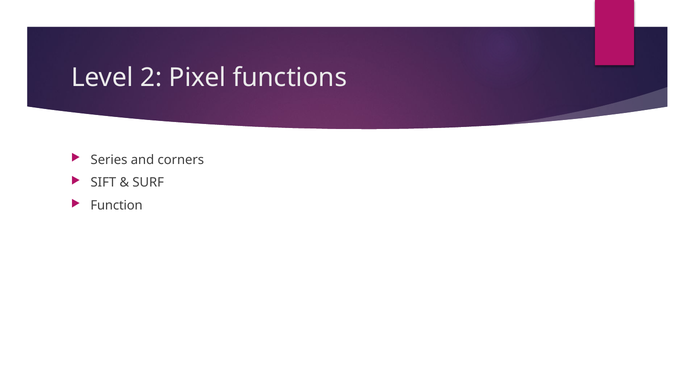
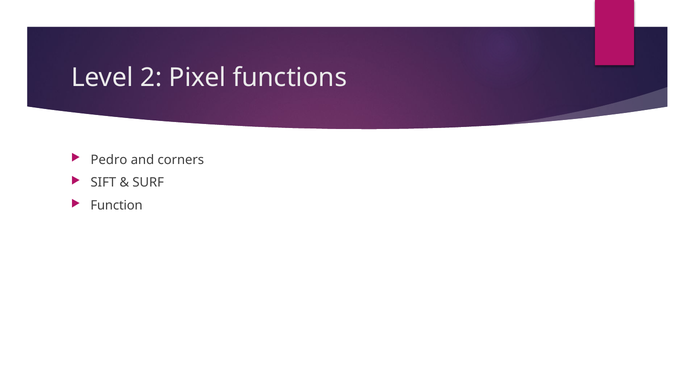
Series: Series -> Pedro
